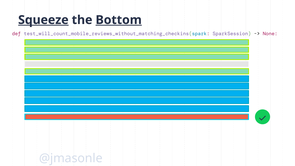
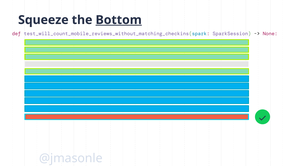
Squeeze underline: present -> none
